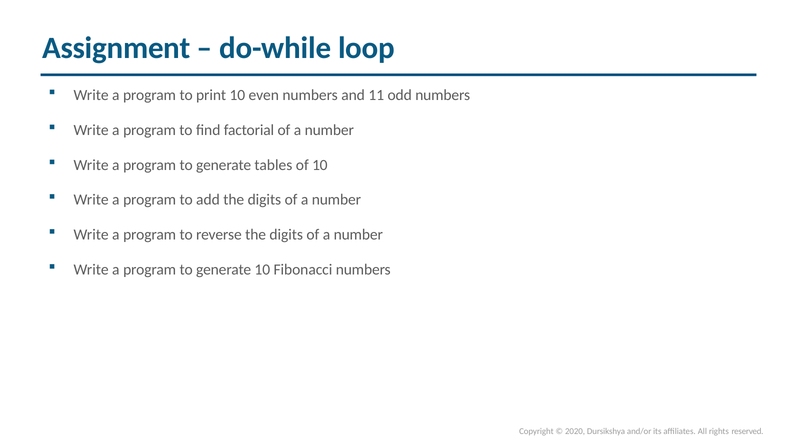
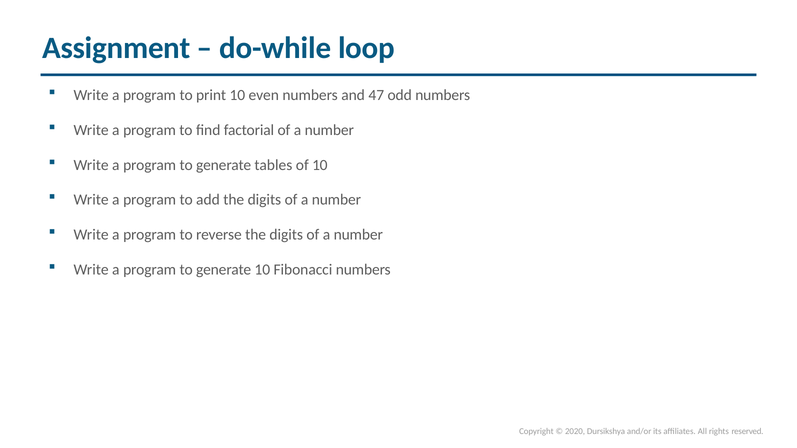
11: 11 -> 47
